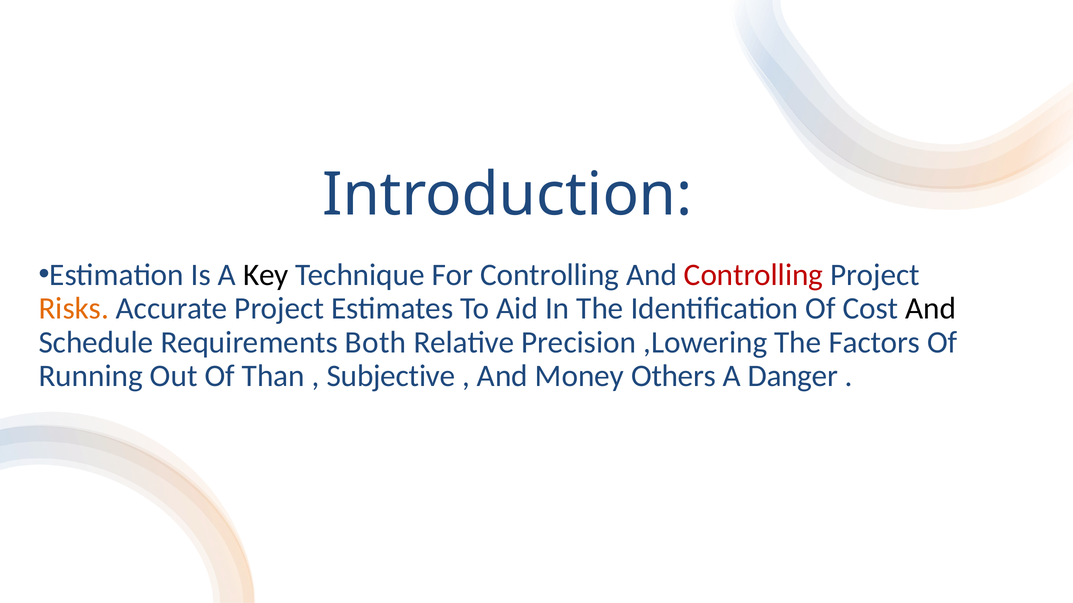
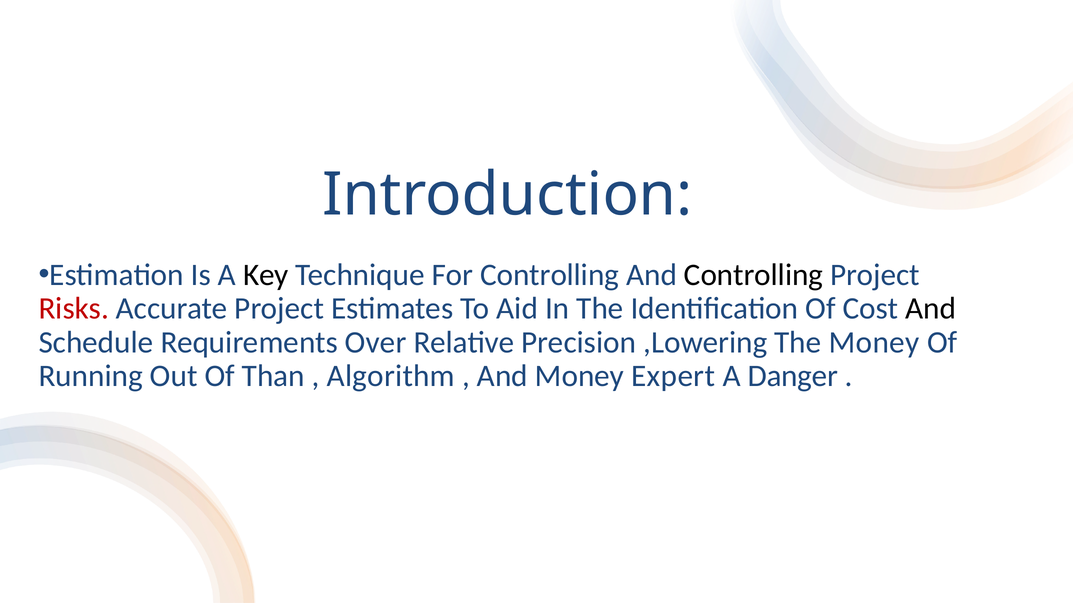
Controlling at (754, 275) colour: red -> black
Risks colour: orange -> red
Both: Both -> Over
The Factors: Factors -> Money
Subjective: Subjective -> Algorithm
Others: Others -> Expert
